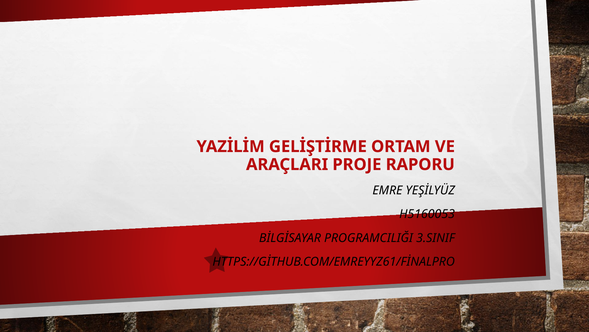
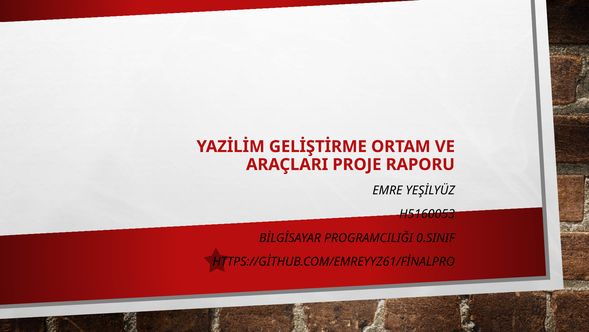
3.SINIF: 3.SINIF -> 0.SINIF
